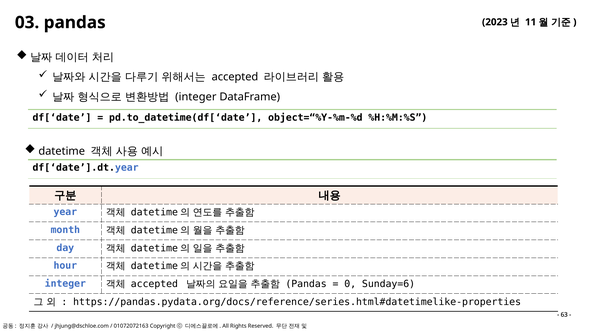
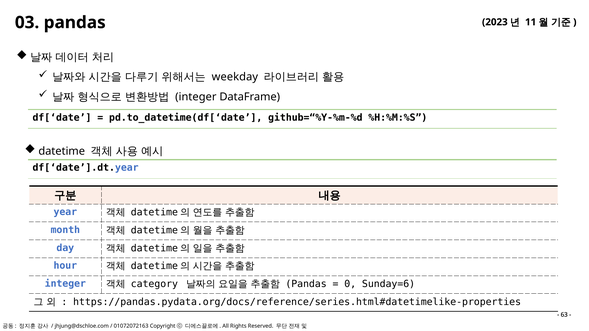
accepted at (235, 77): accepted -> weekday
object=“%Y-%m-%d: object=“%Y-%m-%d -> github=“%Y-%m-%d
accepted at (154, 284): accepted -> category
